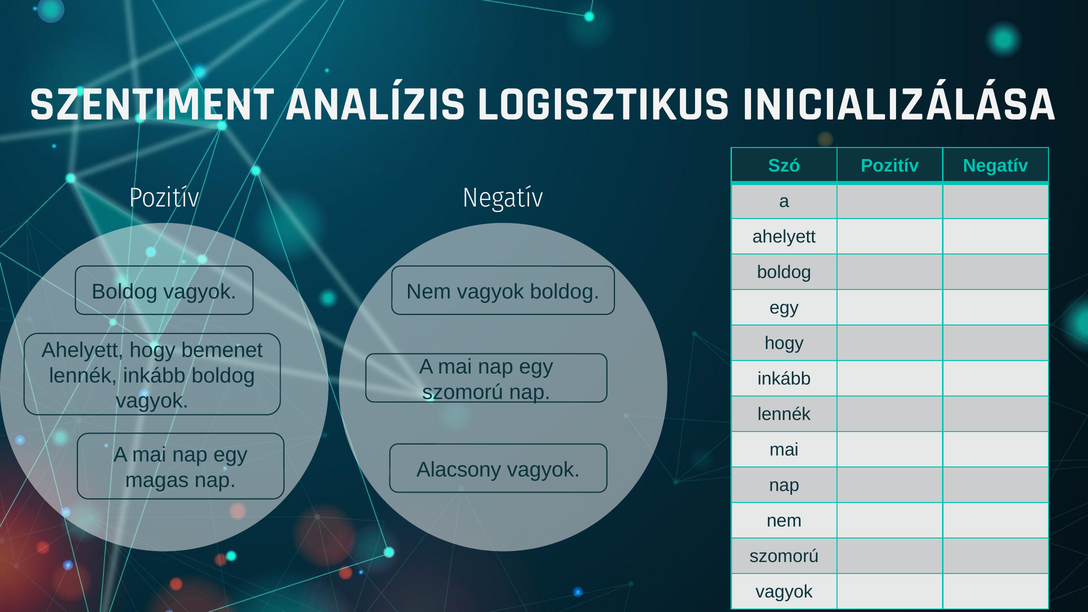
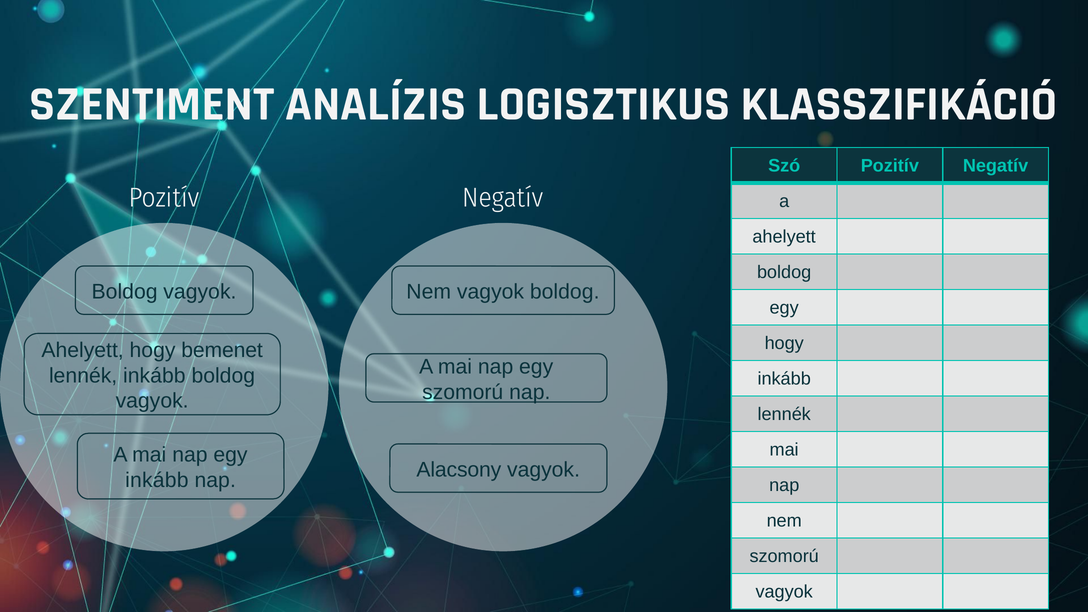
INICIALIZÁLÁSA: INICIALIZÁLÁSA -> KLASSZIFIKÁCIÓ
magas at (157, 480): magas -> inkább
